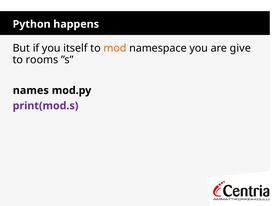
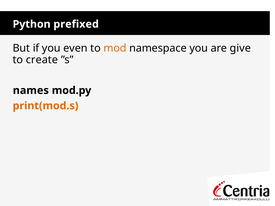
happens: happens -> prefixed
itself: itself -> even
rooms: rooms -> create
print(mod.s colour: purple -> orange
